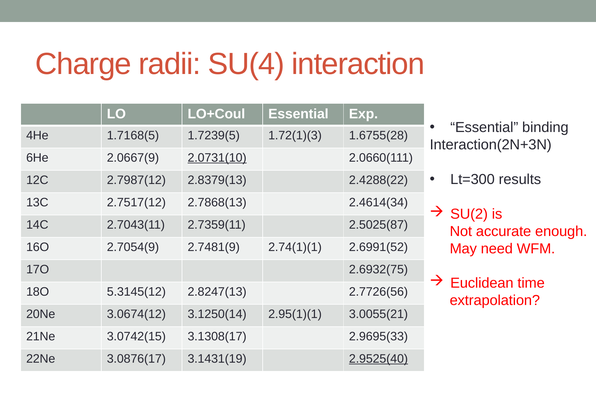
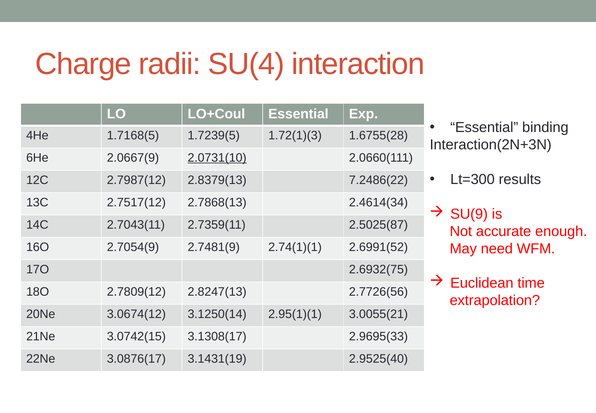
2.4288(22: 2.4288(22 -> 7.2486(22
SU(2: SU(2 -> SU(9
5.3145(12: 5.3145(12 -> 2.7809(12
2.9525(40 underline: present -> none
